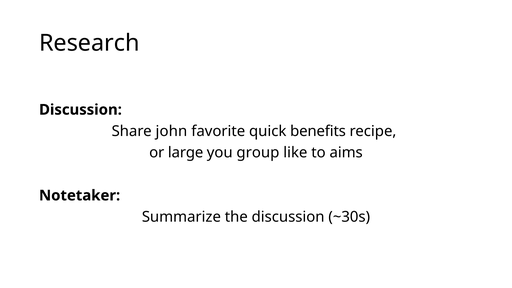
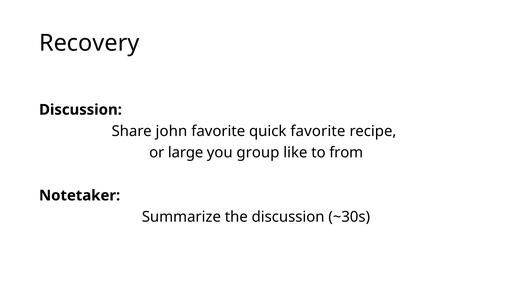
Research: Research -> Recovery
quick benefits: benefits -> favorite
aims: aims -> from
